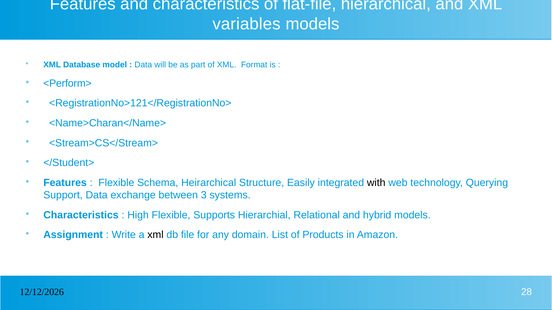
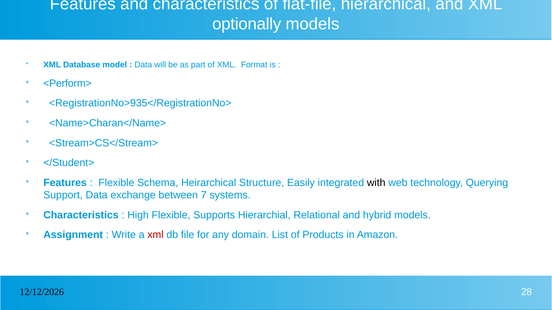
variables: variables -> optionally
<RegistrationNo>121</RegistrationNo>: <RegistrationNo>121</RegistrationNo> -> <RegistrationNo>935</RegistrationNo>
3: 3 -> 7
xml at (155, 235) colour: black -> red
